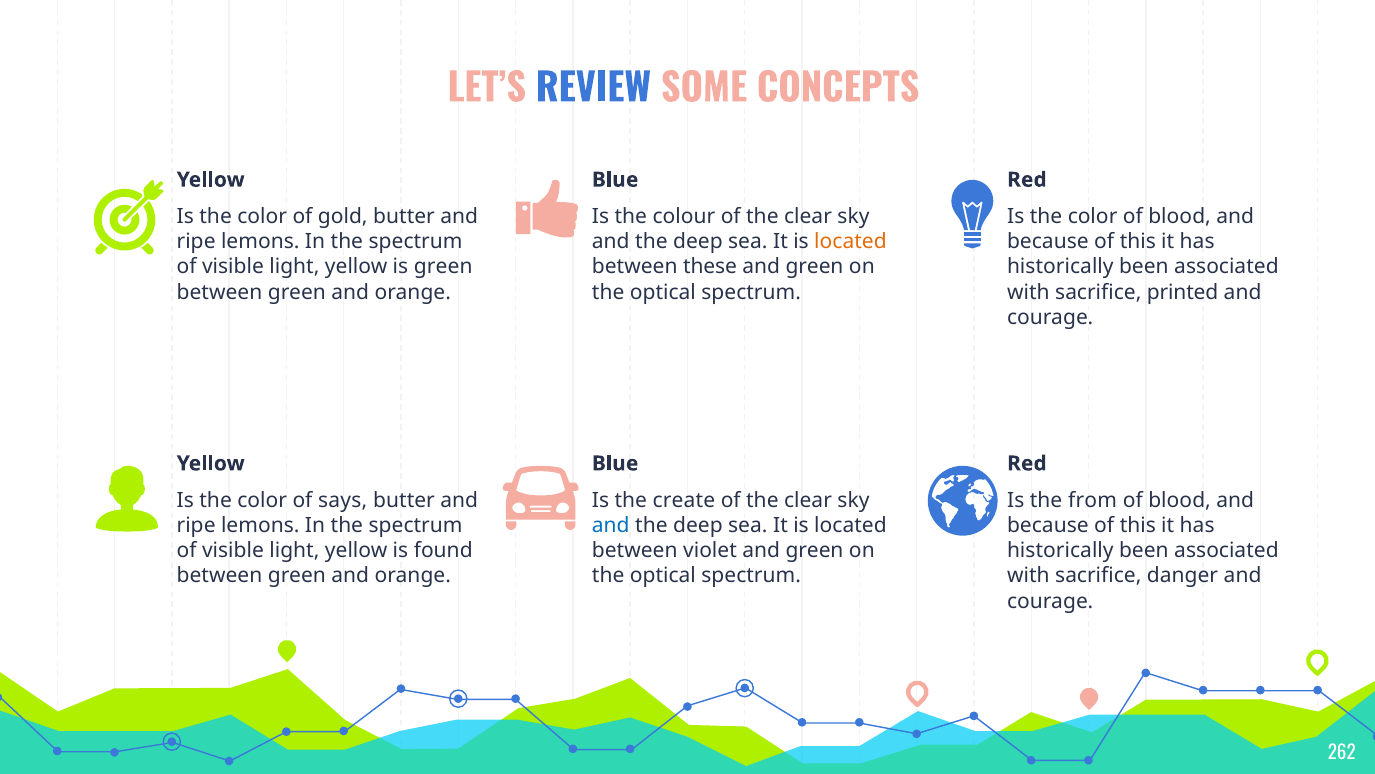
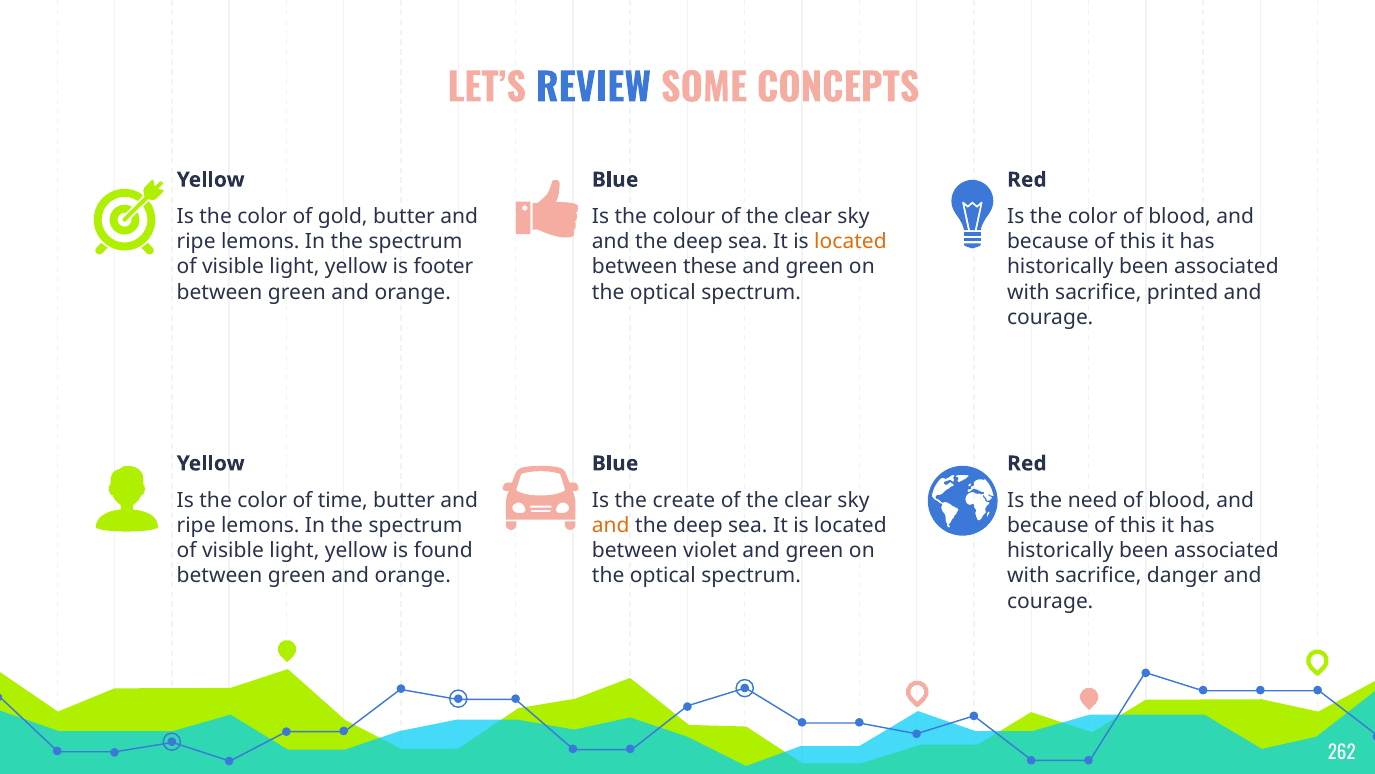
is green: green -> footer
says: says -> time
from: from -> need
and at (611, 525) colour: blue -> orange
